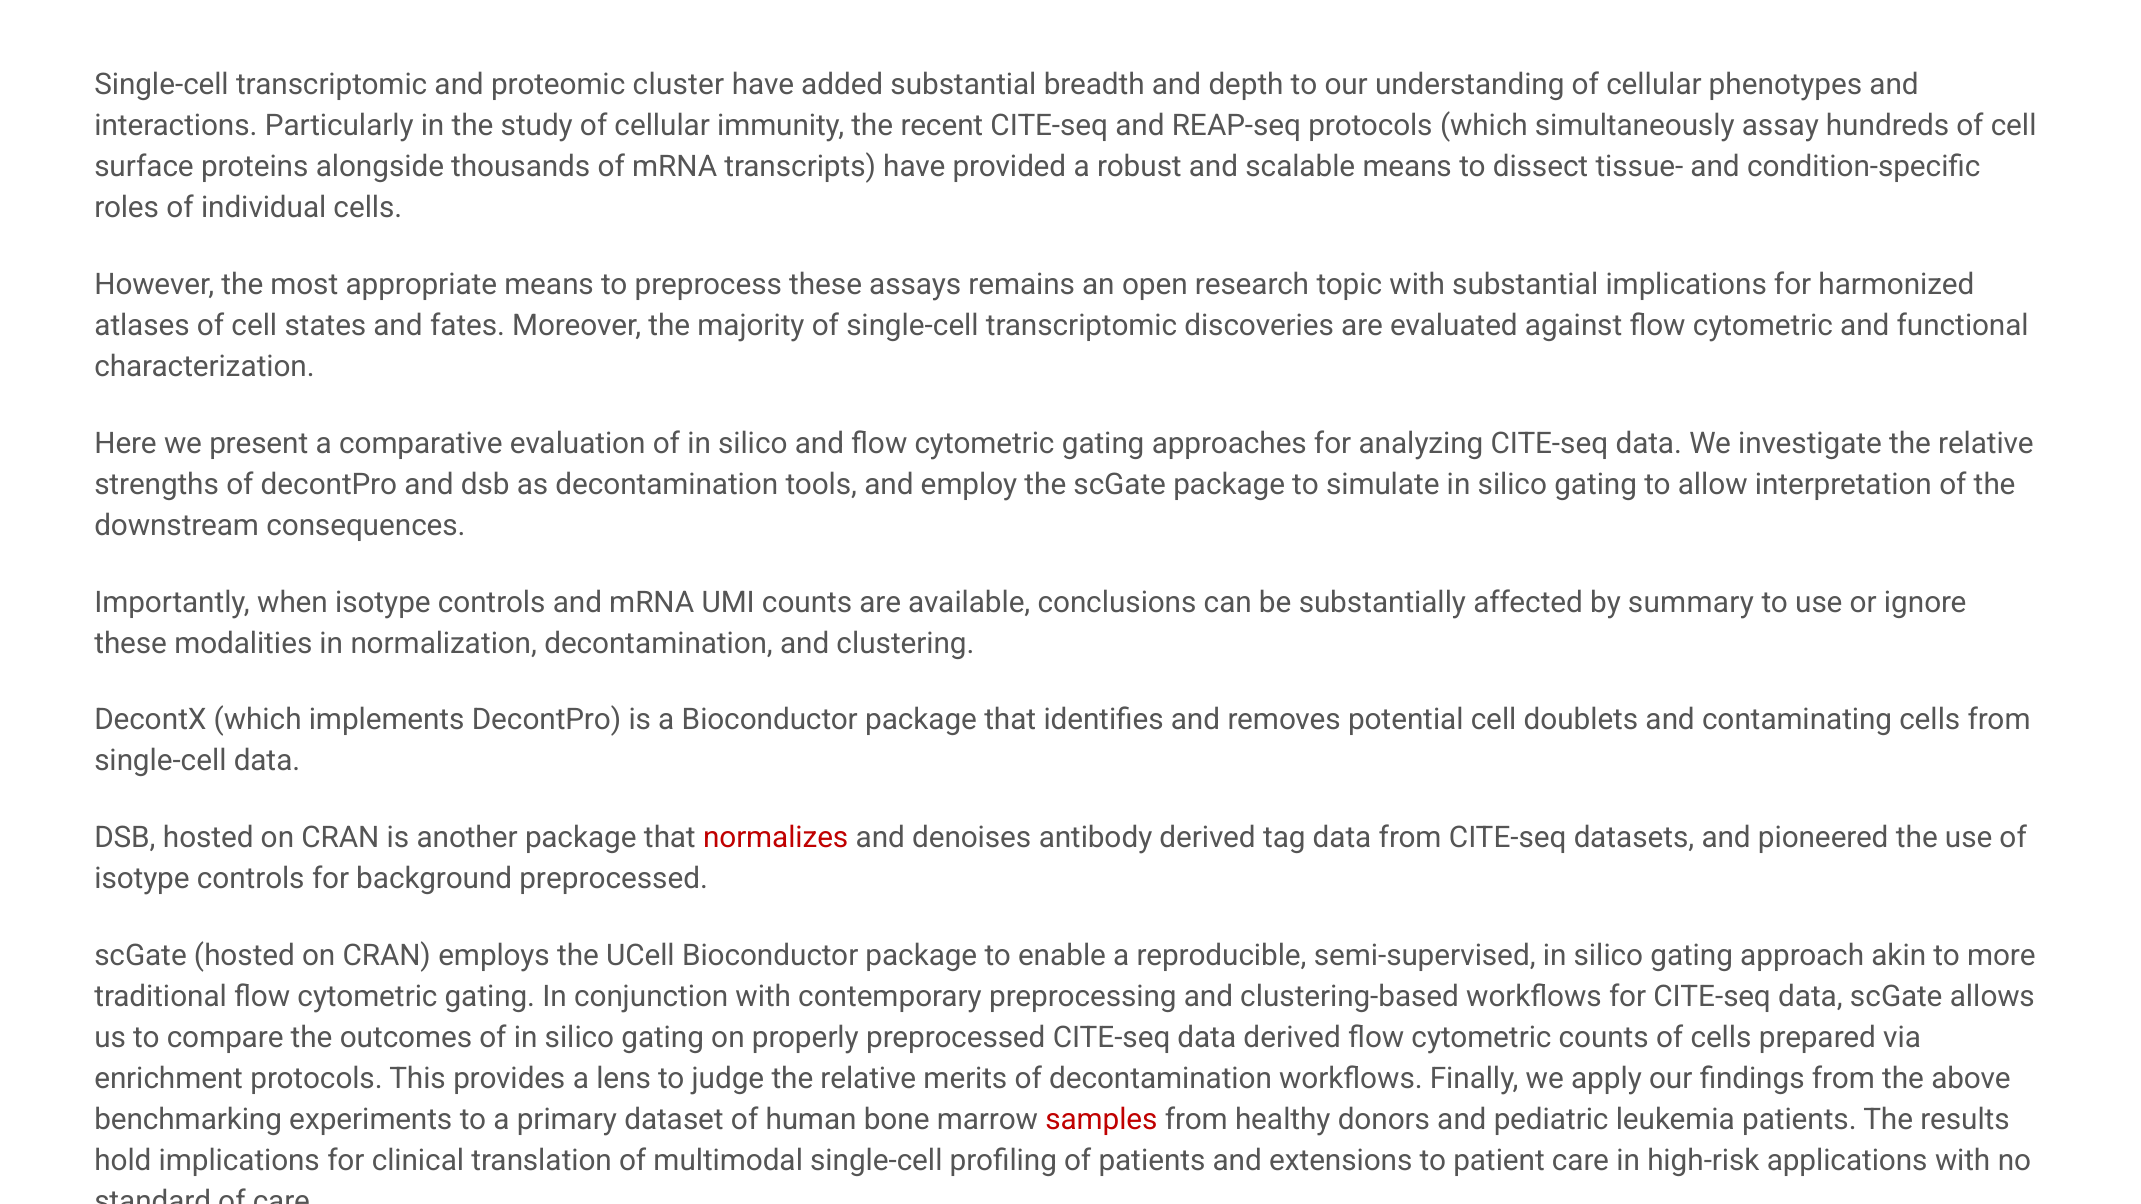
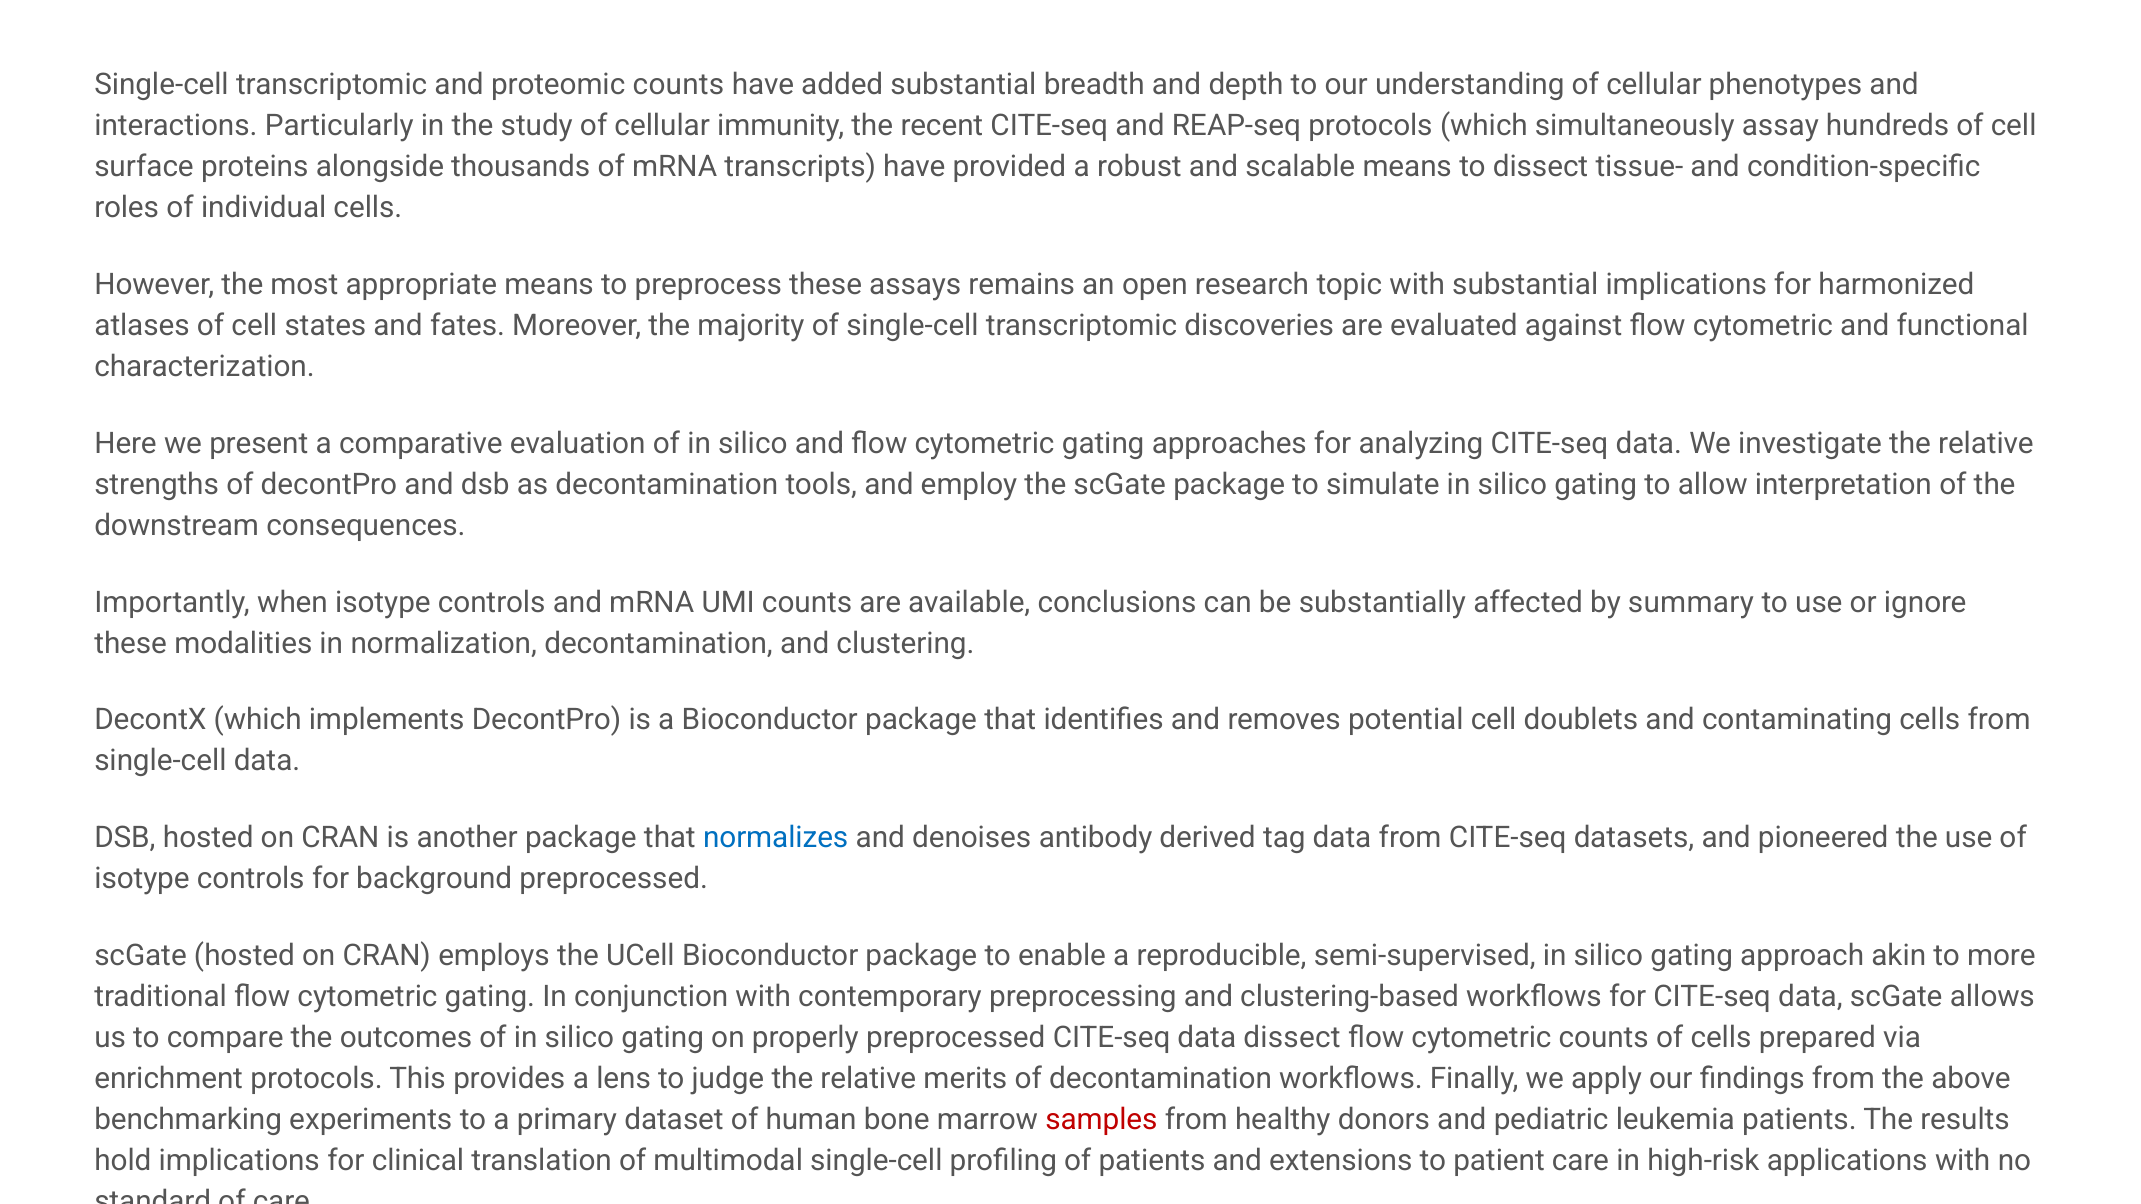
proteomic cluster: cluster -> counts
normalizes colour: red -> blue
data derived: derived -> dissect
